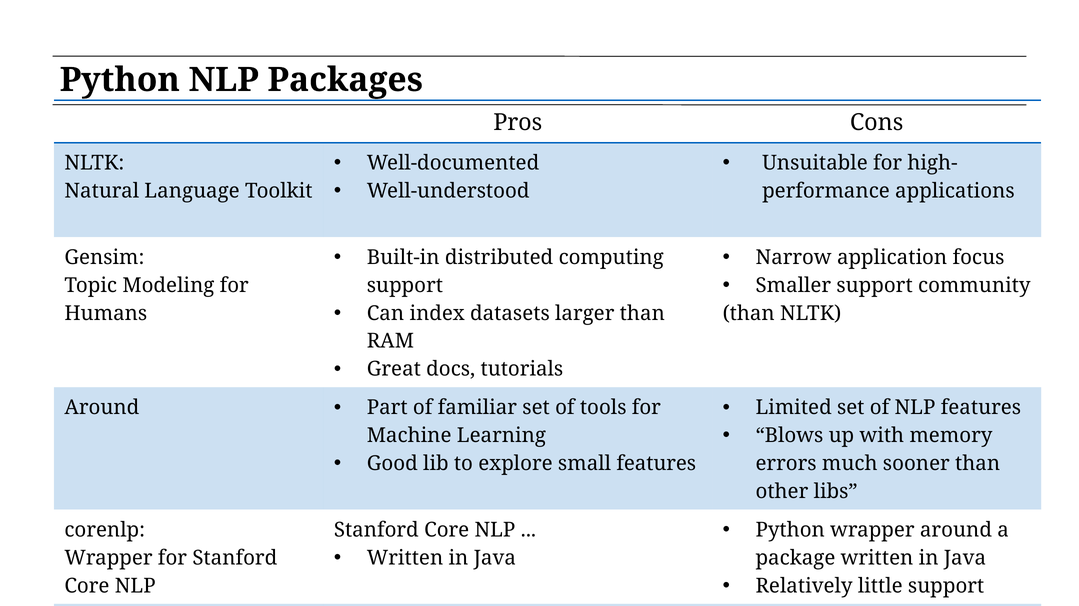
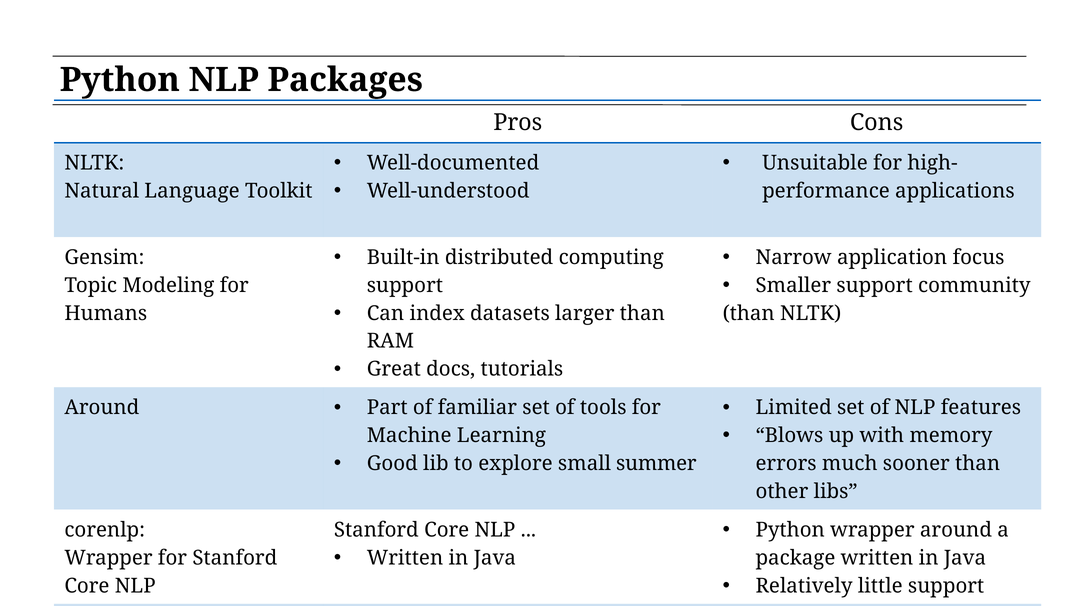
small features: features -> summer
